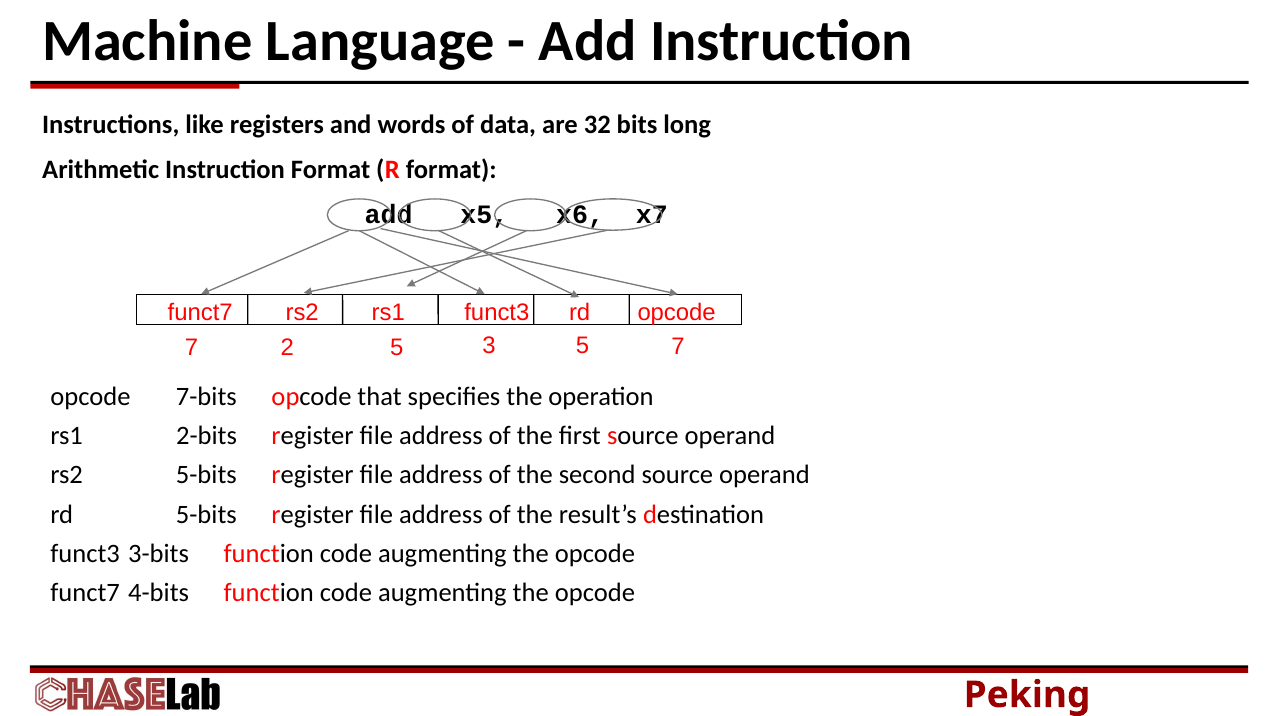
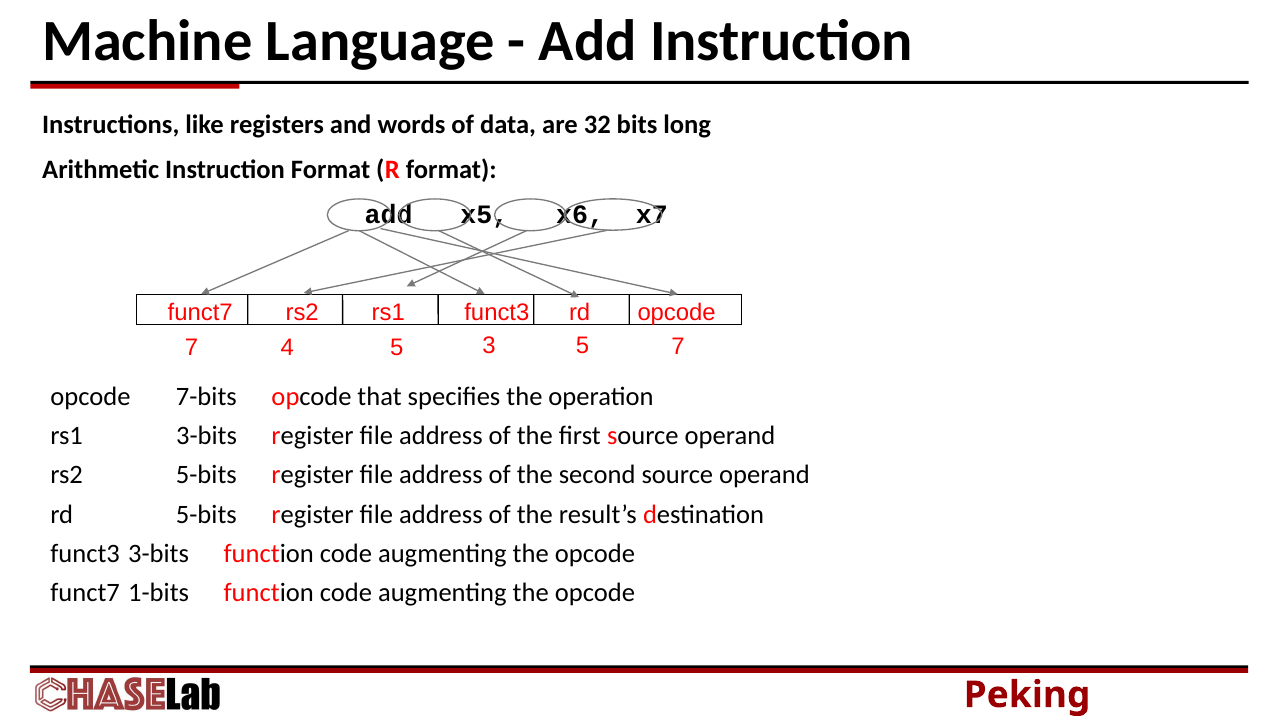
2: 2 -> 4
rs1 2-bits: 2-bits -> 3-bits
4-bits: 4-bits -> 1-bits
